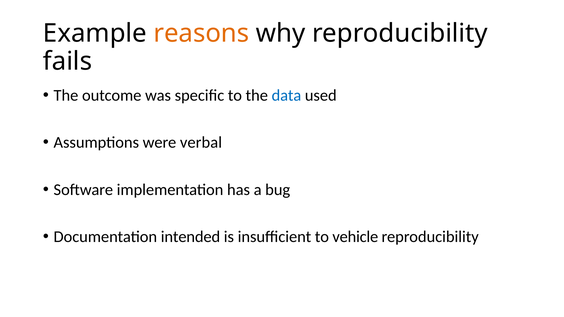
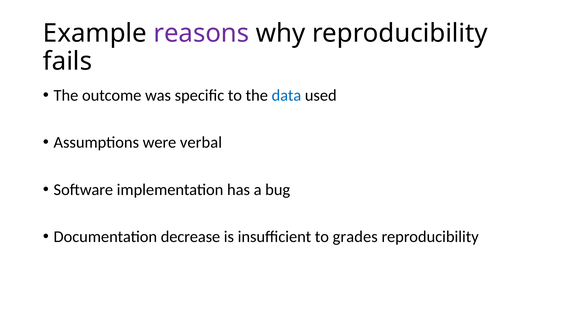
reasons colour: orange -> purple
intended: intended -> decrease
vehicle: vehicle -> grades
